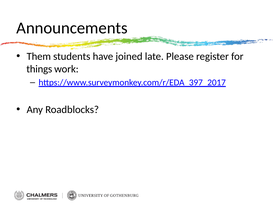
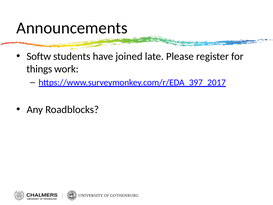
Them: Them -> Softw
